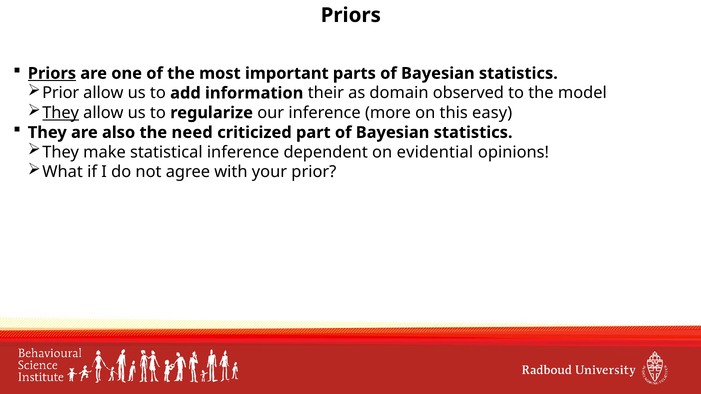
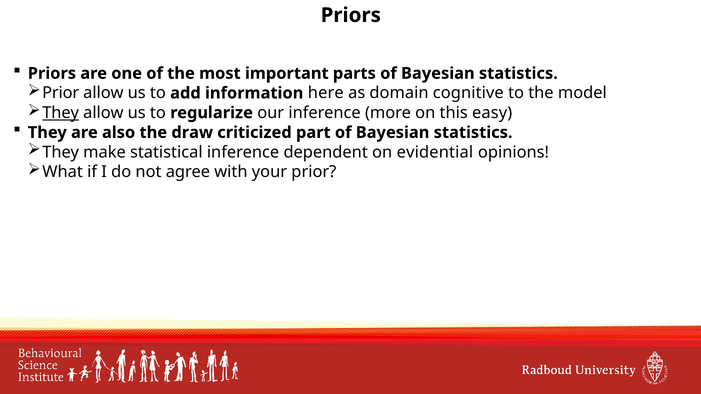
Priors at (52, 73) underline: present -> none
their: their -> here
observed: observed -> cognitive
need: need -> draw
